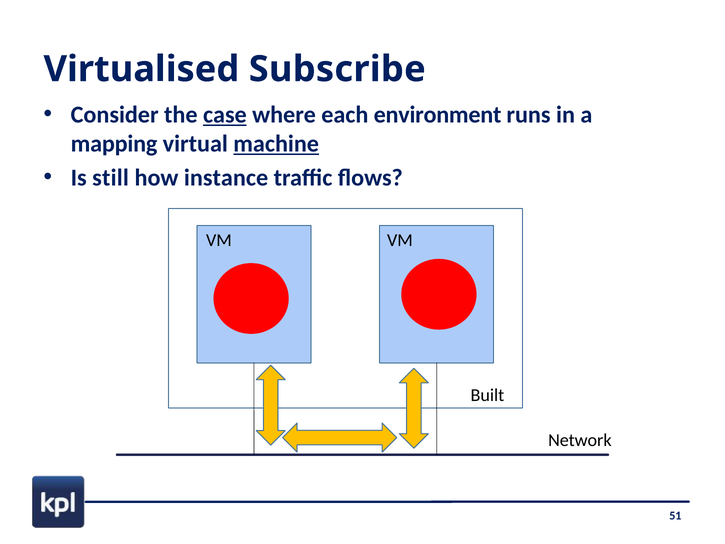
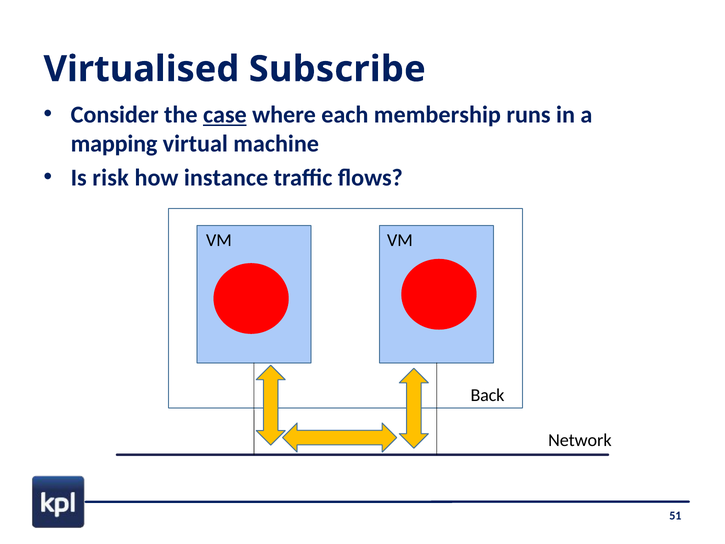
environment: environment -> membership
machine underline: present -> none
still: still -> risk
Built: Built -> Back
